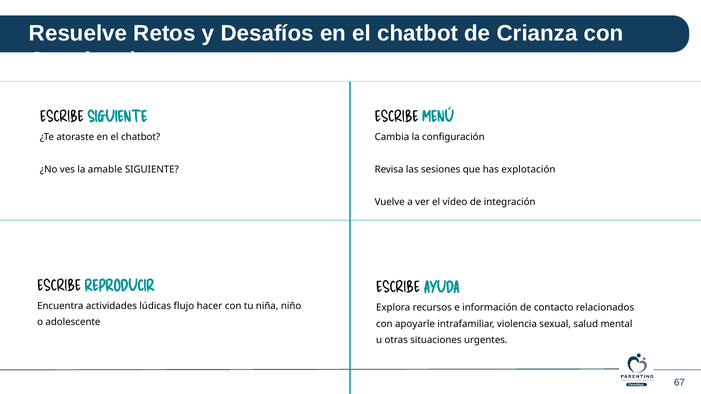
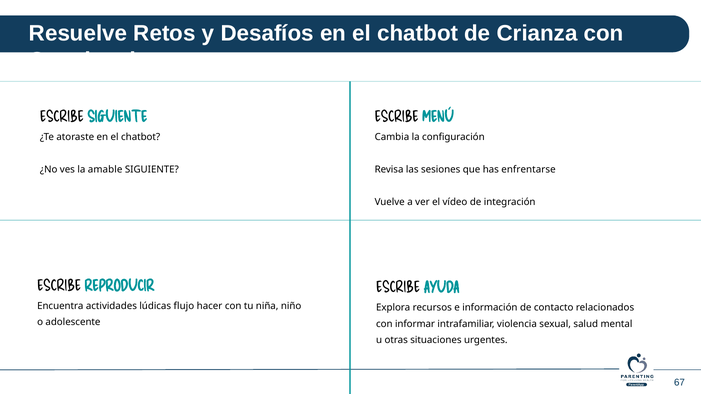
explotación: explotación -> enfrentarse
apoyarle: apoyarle -> informar
